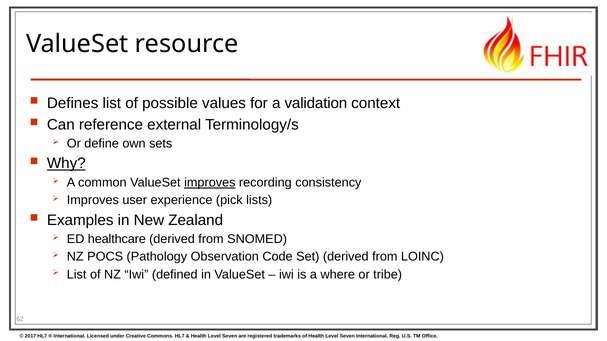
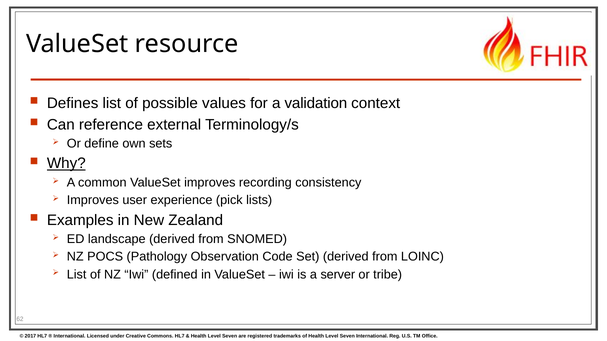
improves at (210, 183) underline: present -> none
healthcare: healthcare -> landscape
where: where -> server
